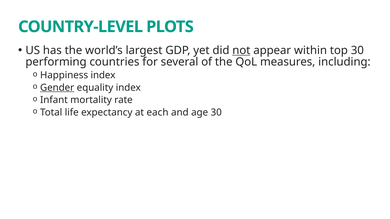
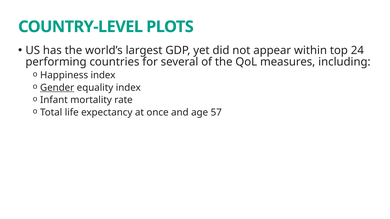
not underline: present -> none
top 30: 30 -> 24
each: each -> once
age 30: 30 -> 57
